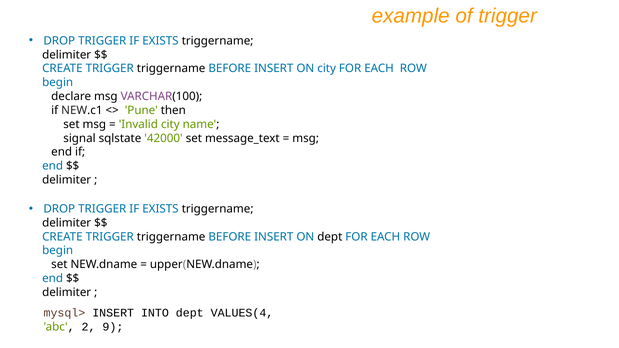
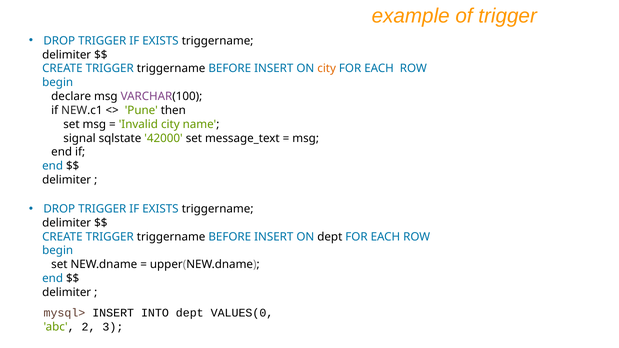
city at (327, 69) colour: blue -> orange
VALUES(4: VALUES(4 -> VALUES(0
9: 9 -> 3
